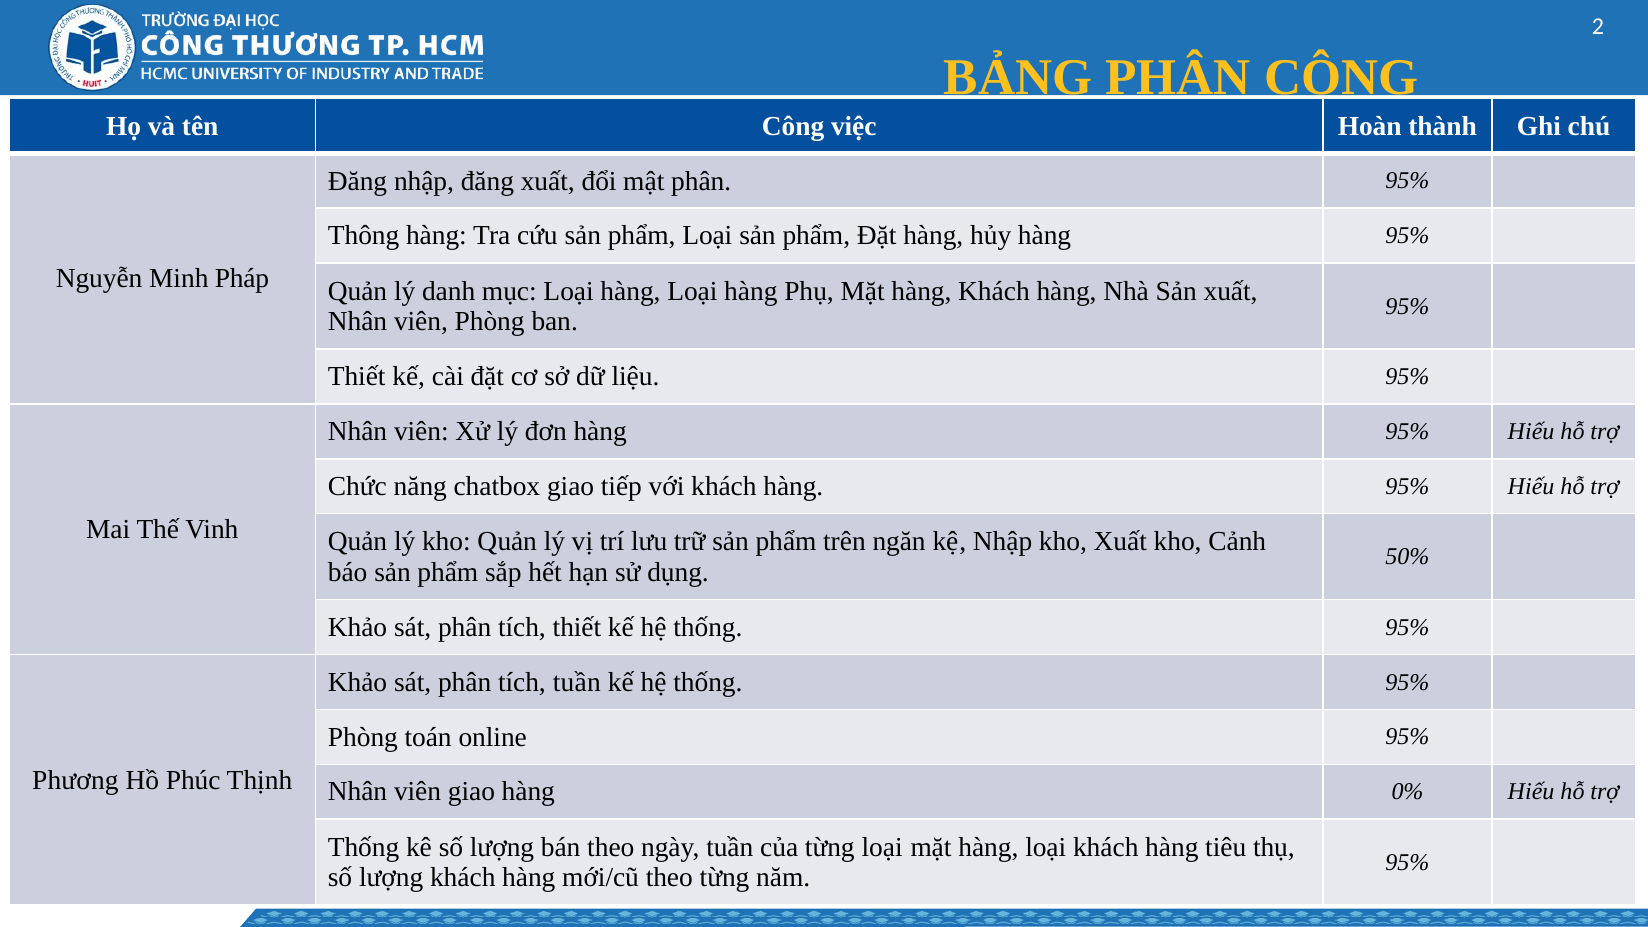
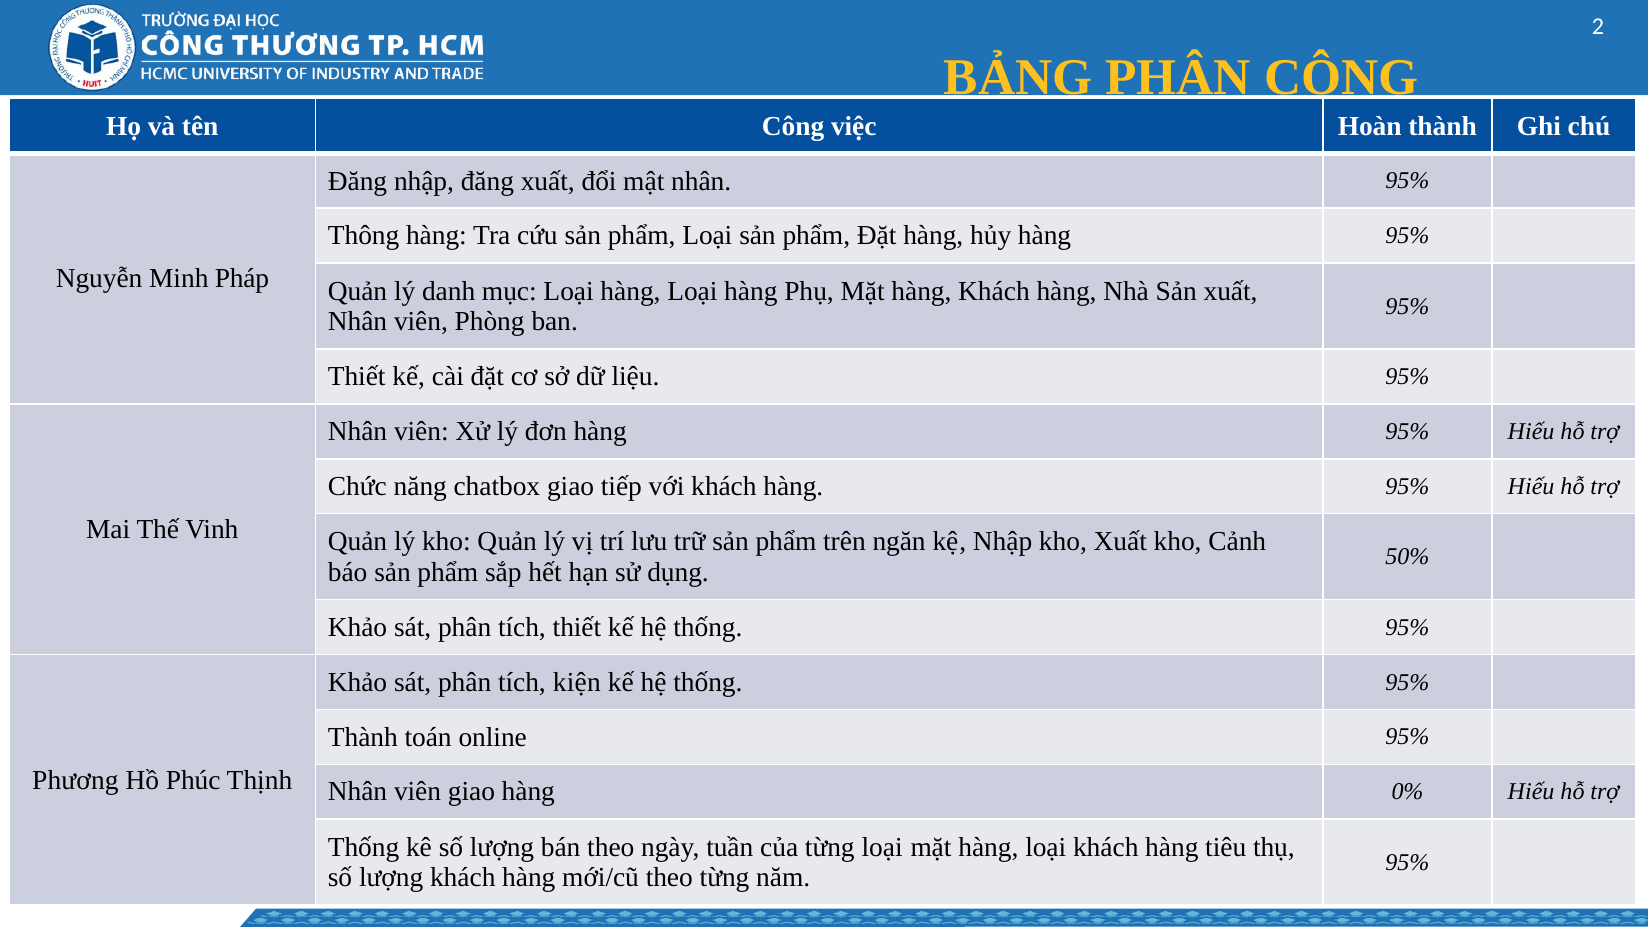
mật phân: phân -> nhân
tích tuần: tuần -> kiện
Phòng at (363, 737): Phòng -> Thành
